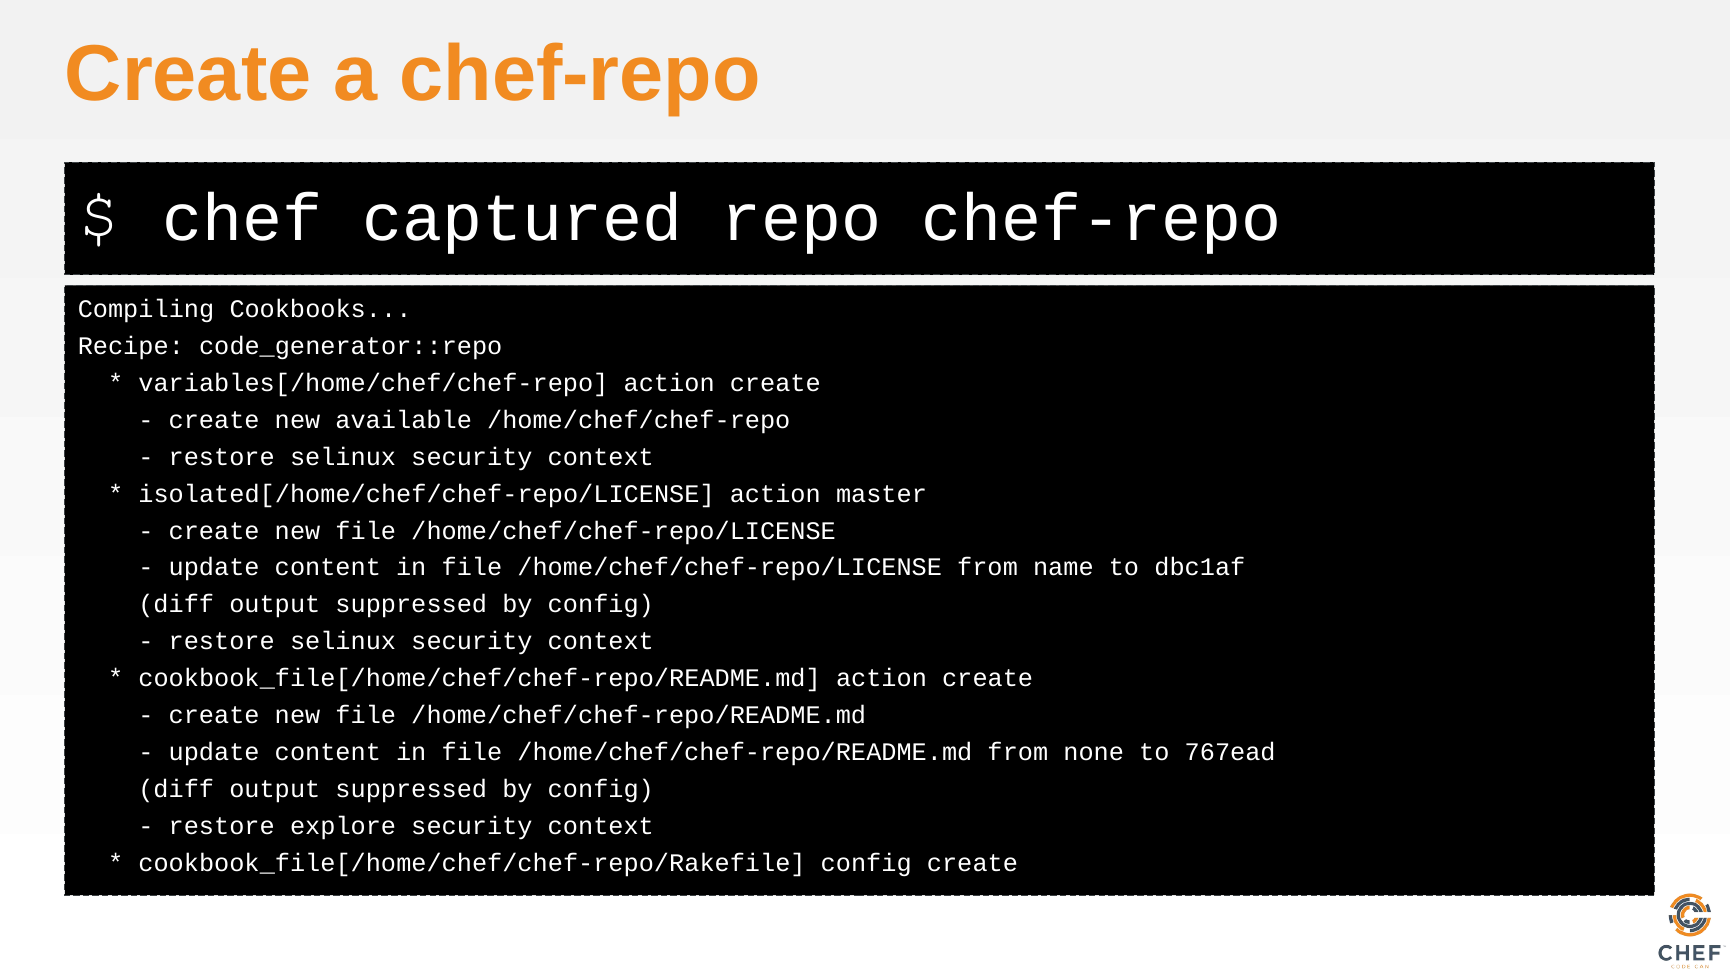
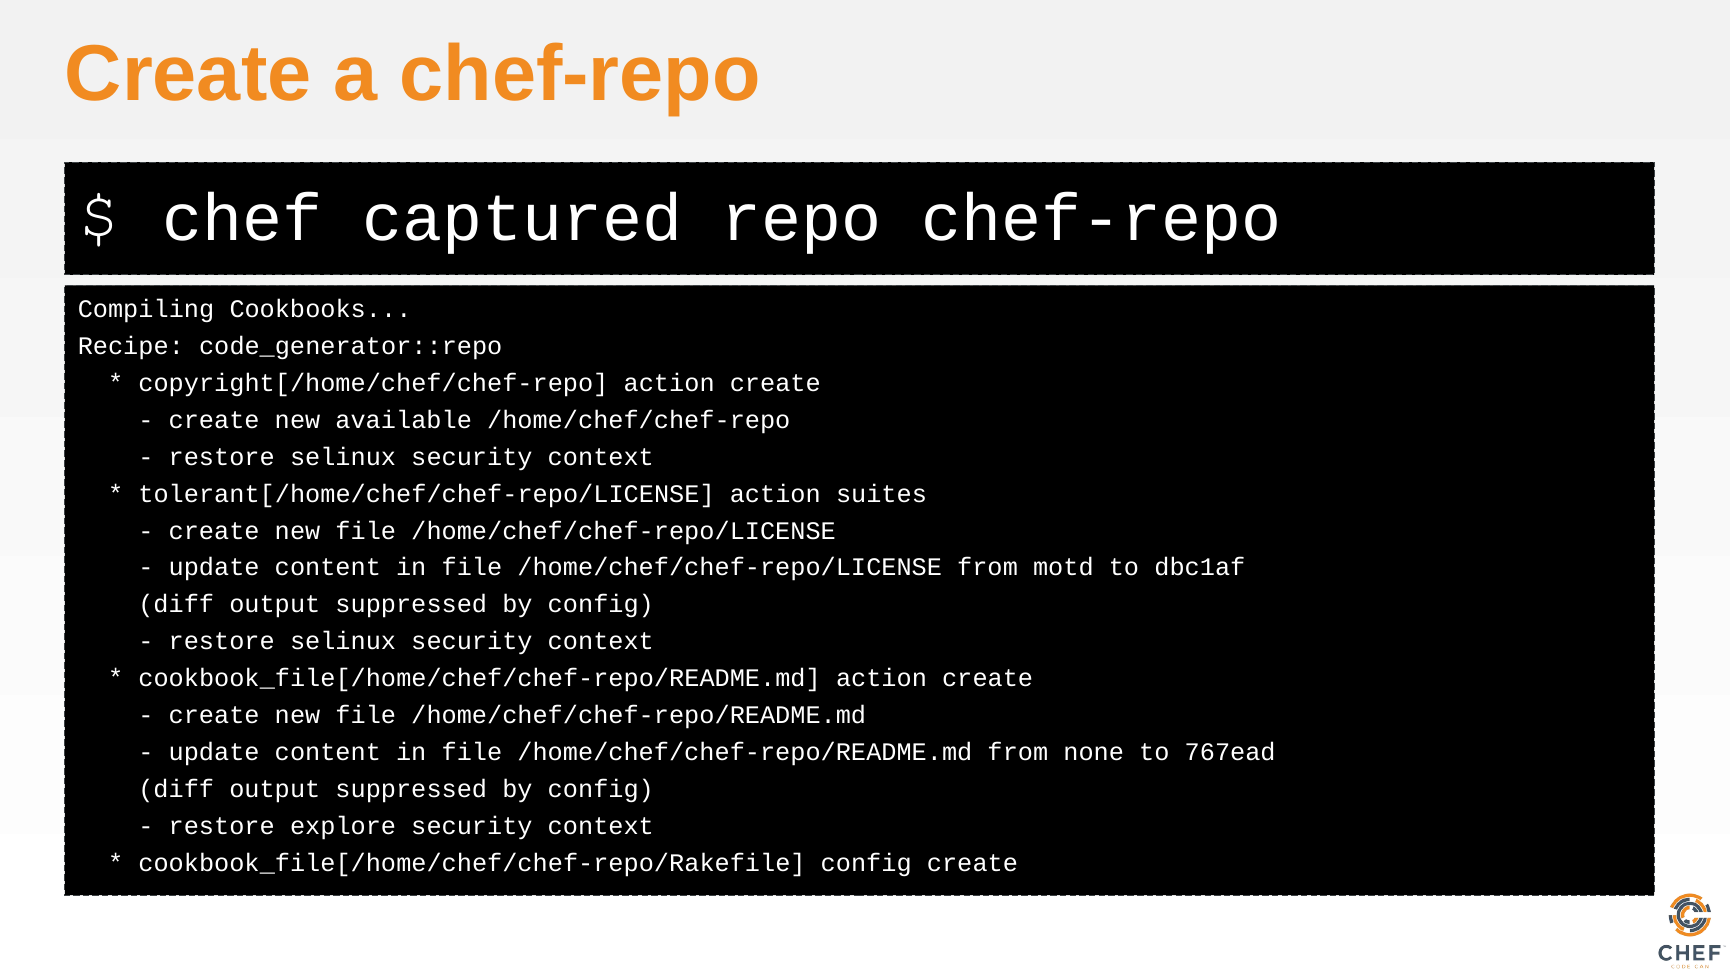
variables[/home/chef/chef-repo: variables[/home/chef/chef-repo -> copyright[/home/chef/chef-repo
isolated[/home/chef/chef-repo/LICENSE: isolated[/home/chef/chef-repo/LICENSE -> tolerant[/home/chef/chef-repo/LICENSE
master: master -> suites
name: name -> motd
